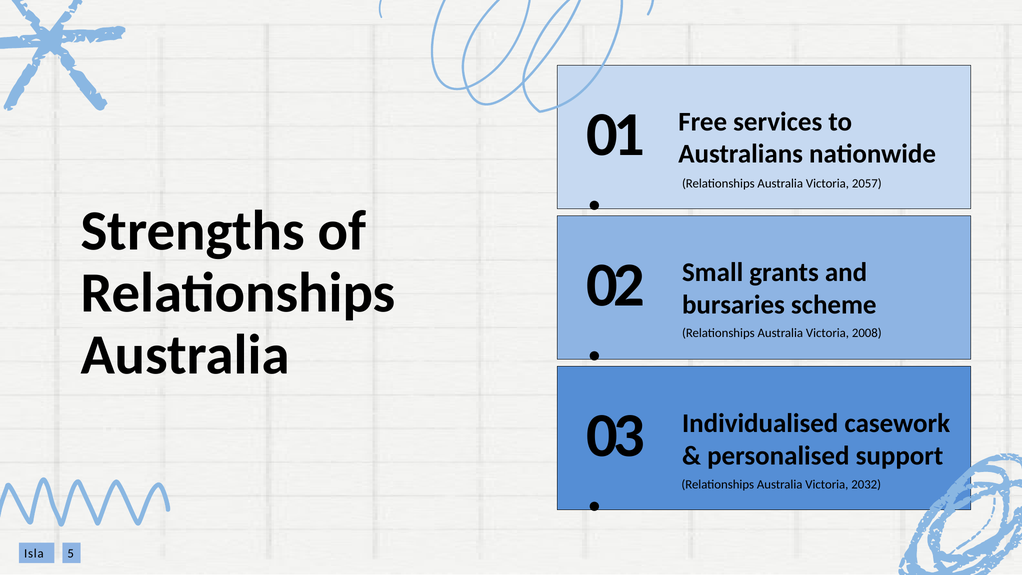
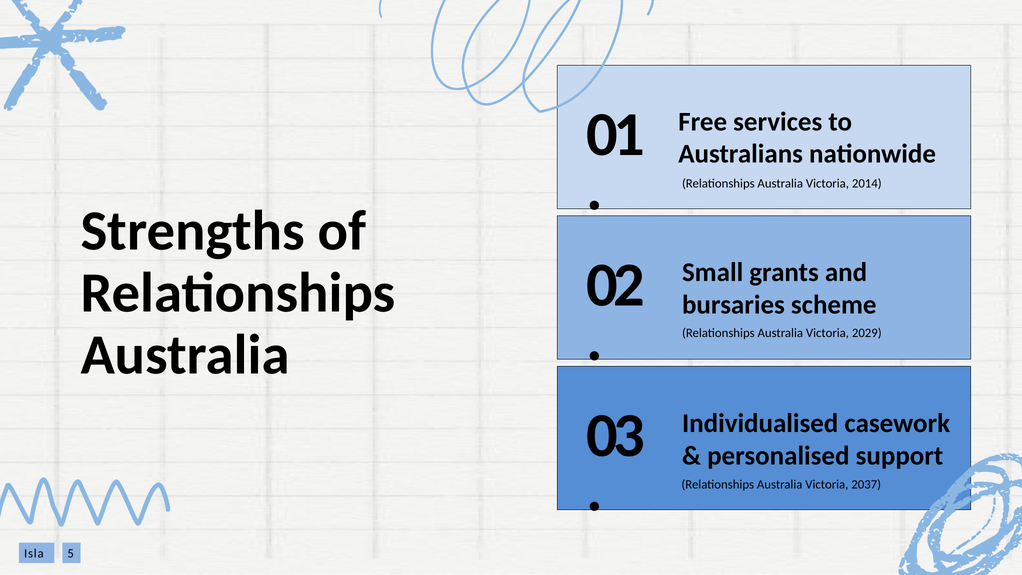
2057: 2057 -> 2014
2008: 2008 -> 2029
2032: 2032 -> 2037
